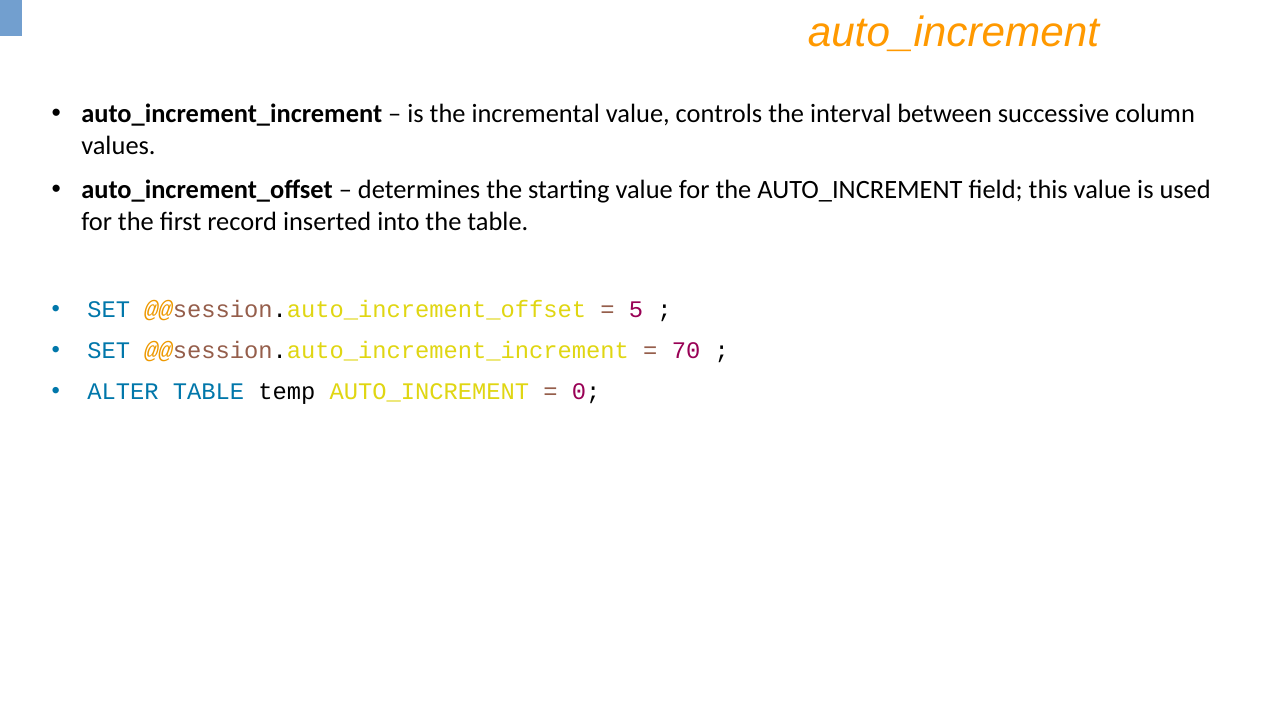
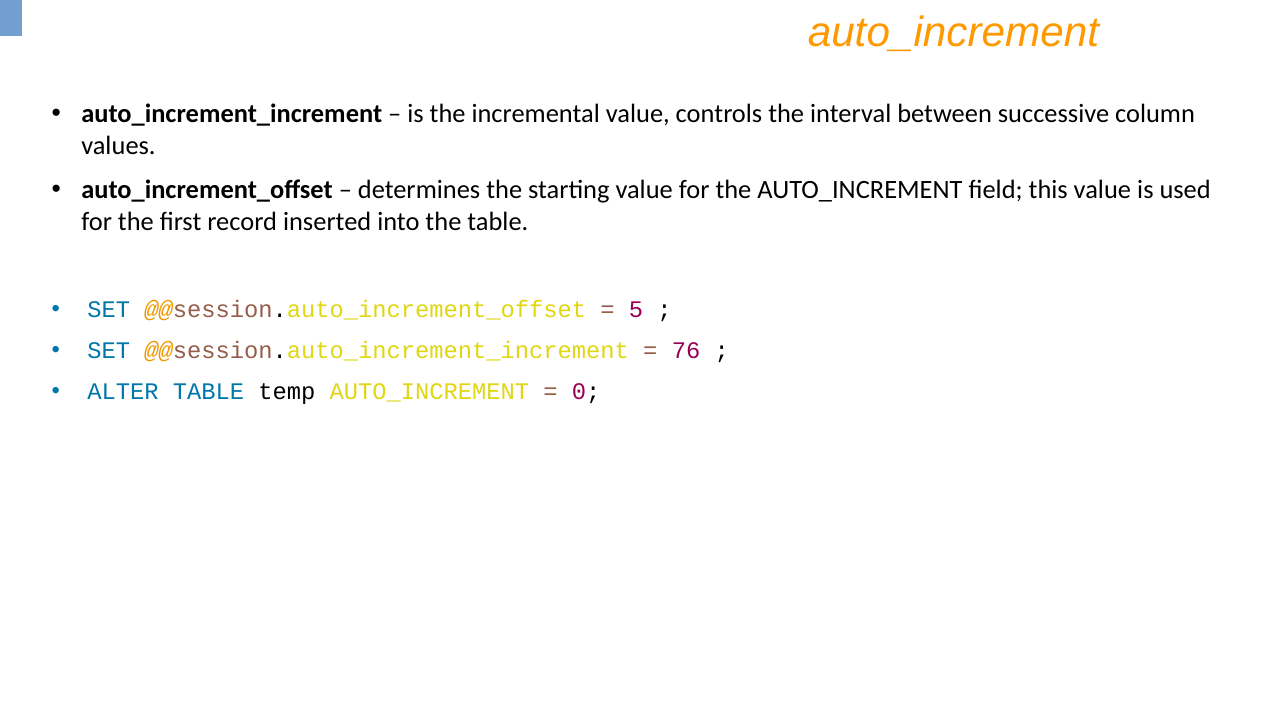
70: 70 -> 76
